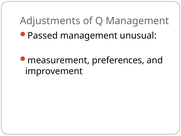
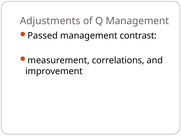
unusual: unusual -> contrast
preferences: preferences -> correlations
